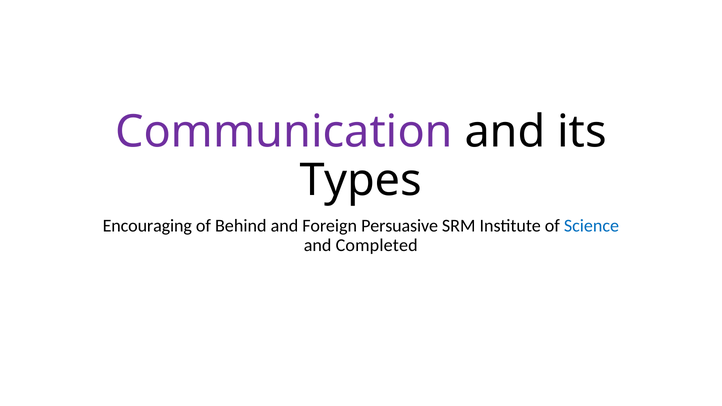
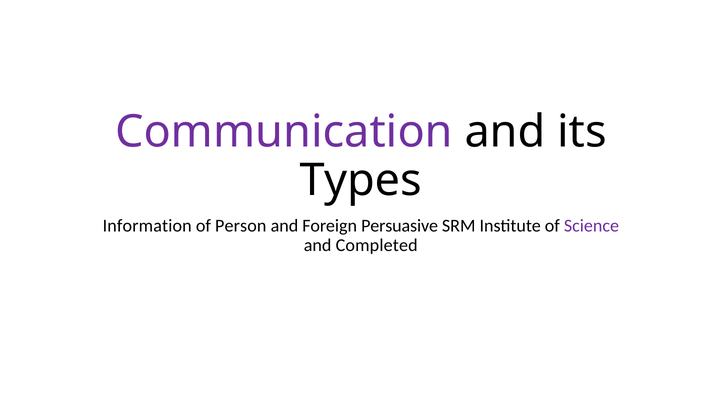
Encouraging: Encouraging -> Information
Behind: Behind -> Person
Science colour: blue -> purple
